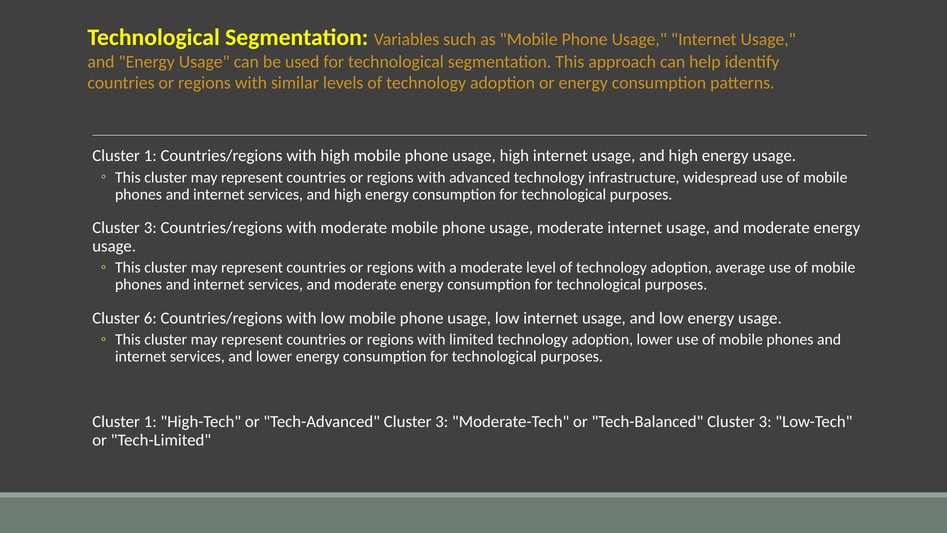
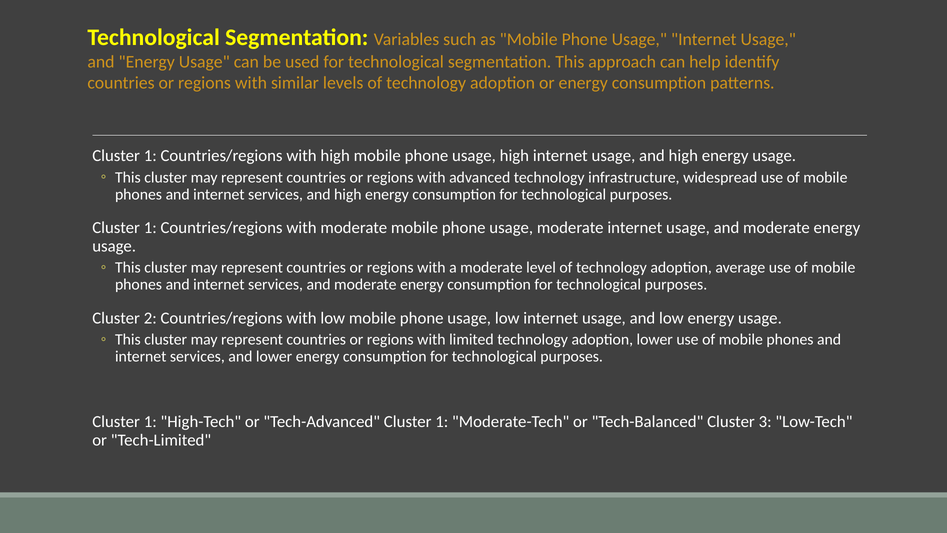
3 at (150, 228): 3 -> 1
6: 6 -> 2
Tech-Advanced Cluster 3: 3 -> 1
